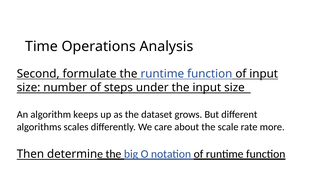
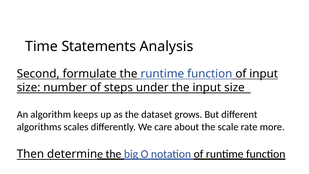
Operations: Operations -> Statements
